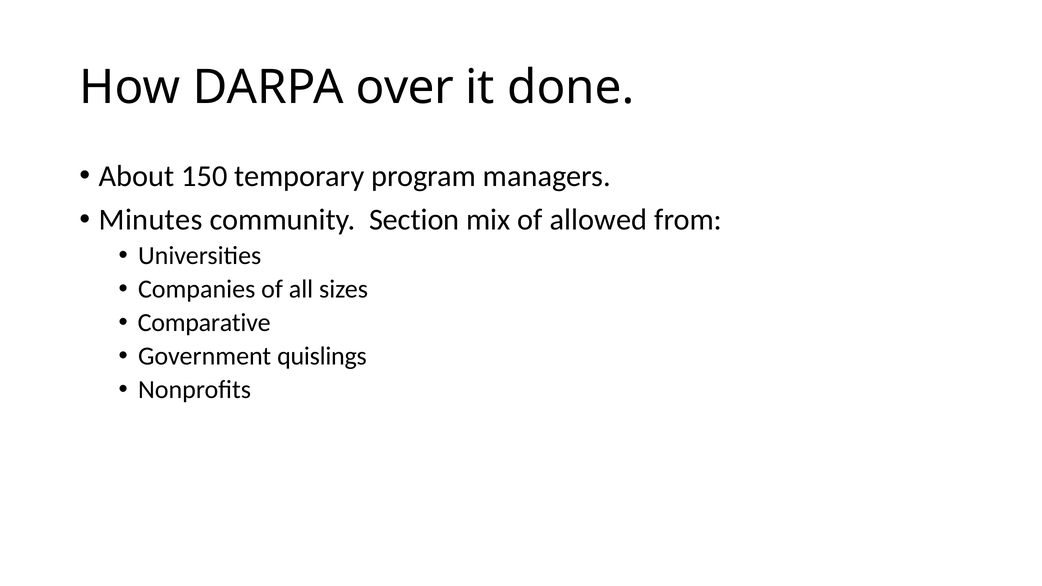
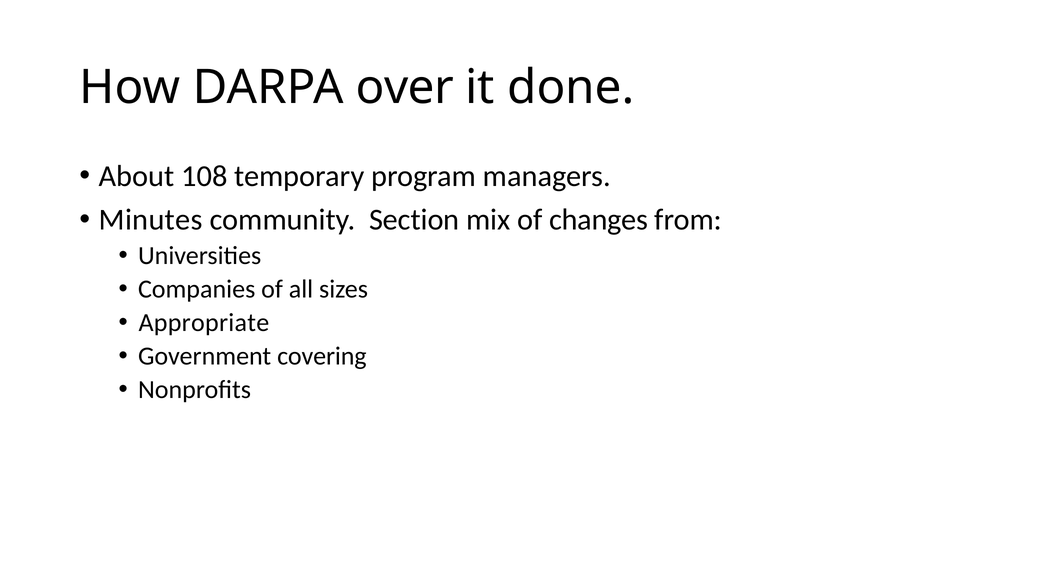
150: 150 -> 108
allowed: allowed -> changes
Comparative: Comparative -> Appropriate
quislings: quislings -> covering
